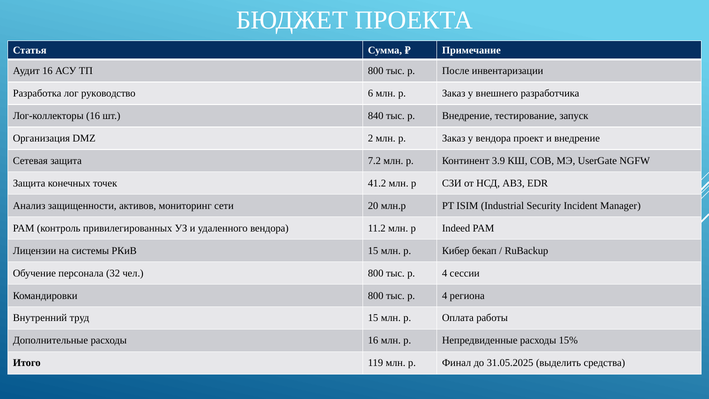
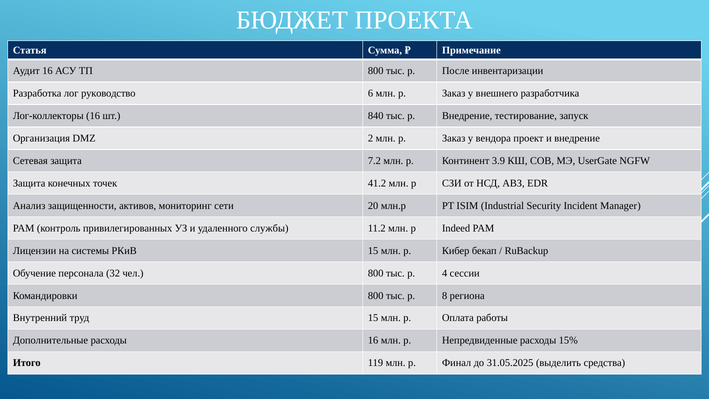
удаленного вендора: вендора -> службы
4 at (445, 295): 4 -> 8
